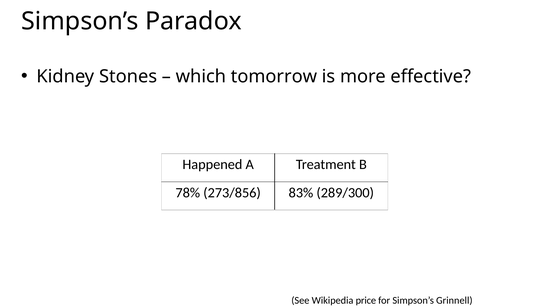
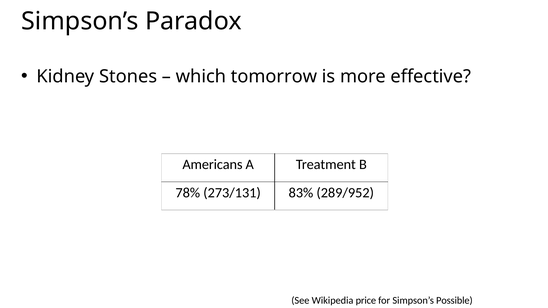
Happened: Happened -> Americans
273/856: 273/856 -> 273/131
289/300: 289/300 -> 289/952
Grinnell: Grinnell -> Possible
